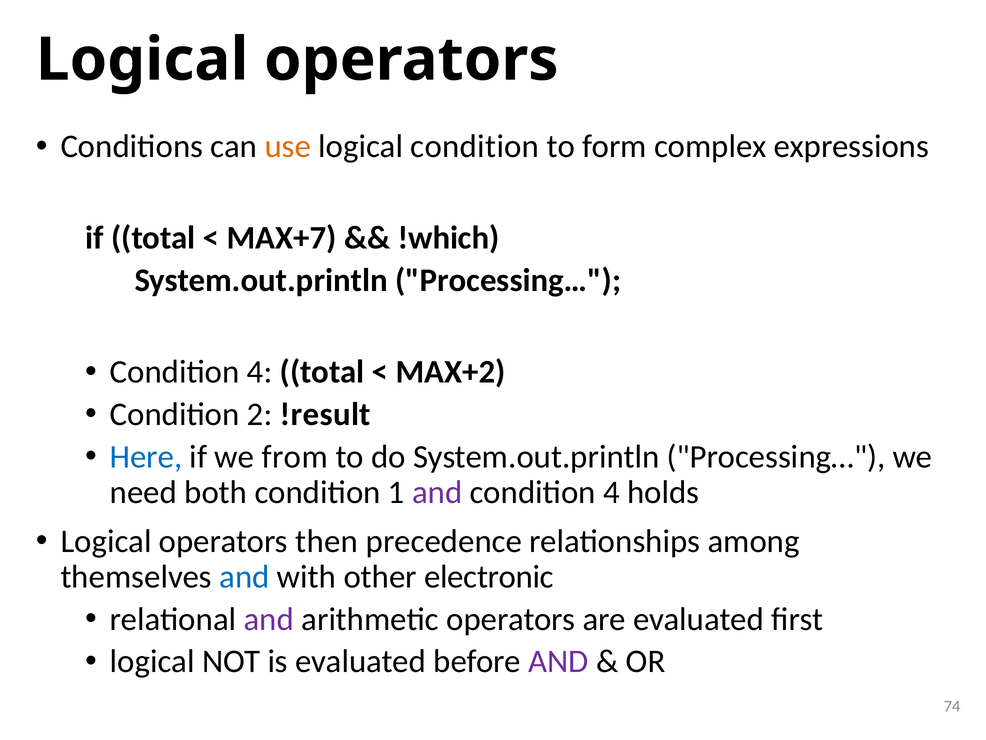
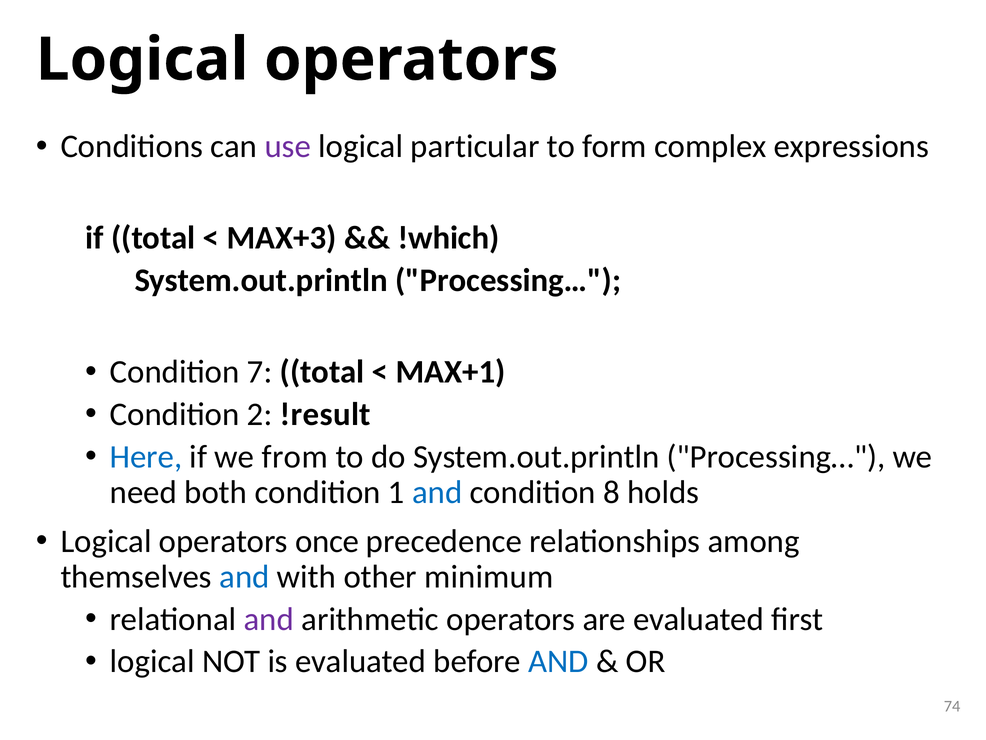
use colour: orange -> purple
logical condition: condition -> particular
MAX+7: MAX+7 -> MAX+3
4 at (260, 372): 4 -> 7
MAX+2: MAX+2 -> MAX+1
and at (437, 492) colour: purple -> blue
4 at (611, 492): 4 -> 8
then: then -> once
electronic: electronic -> minimum
AND at (558, 661) colour: purple -> blue
